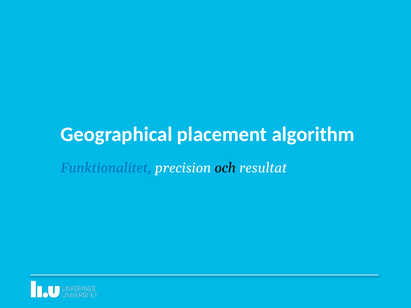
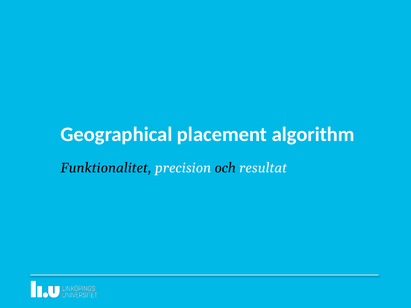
Funktionalitet colour: blue -> black
